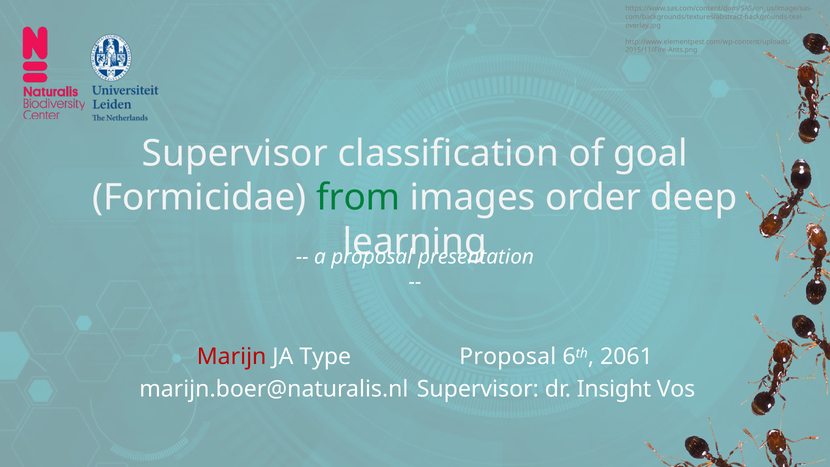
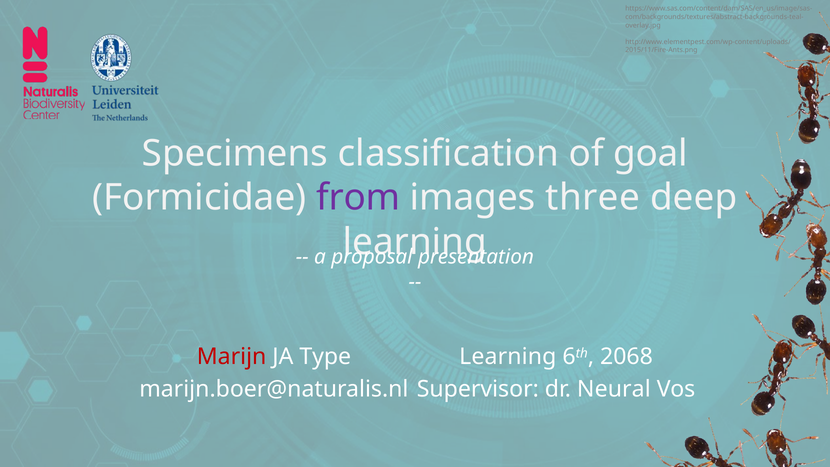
Supervisor at (235, 153): Supervisor -> Specimens
from colour: green -> purple
order: order -> three
Proposal at (508, 357): Proposal -> Learning
2061: 2061 -> 2068
Insight: Insight -> Neural
